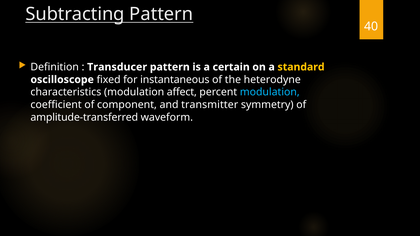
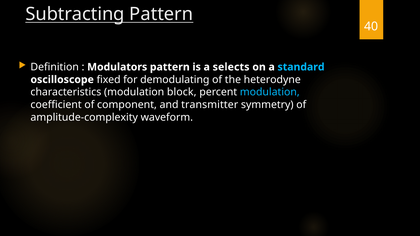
Transducer: Transducer -> Modulators
certain: certain -> selects
standard colour: yellow -> light blue
instantaneous: instantaneous -> demodulating
affect: affect -> block
amplitude-transferred: amplitude-transferred -> amplitude-complexity
